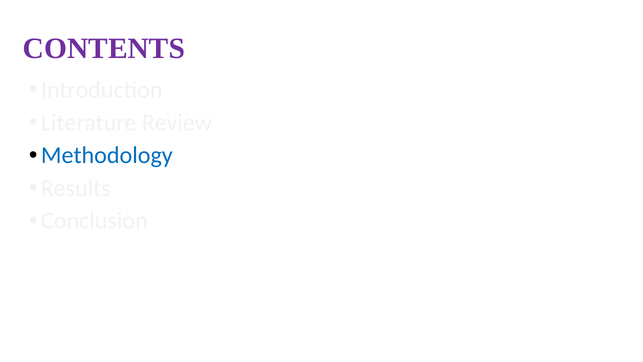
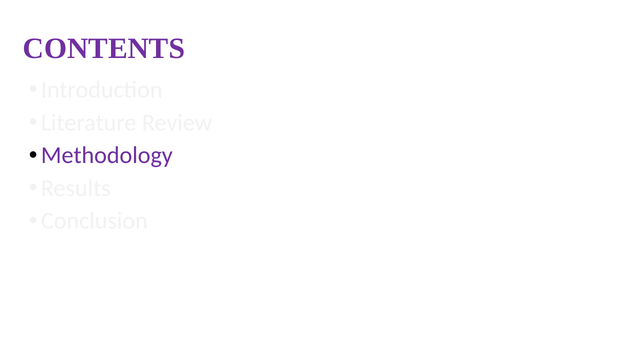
Methodology colour: blue -> purple
